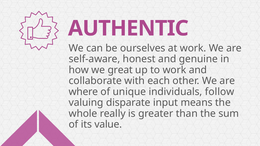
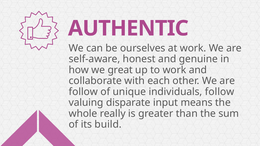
where at (83, 92): where -> follow
value: value -> build
